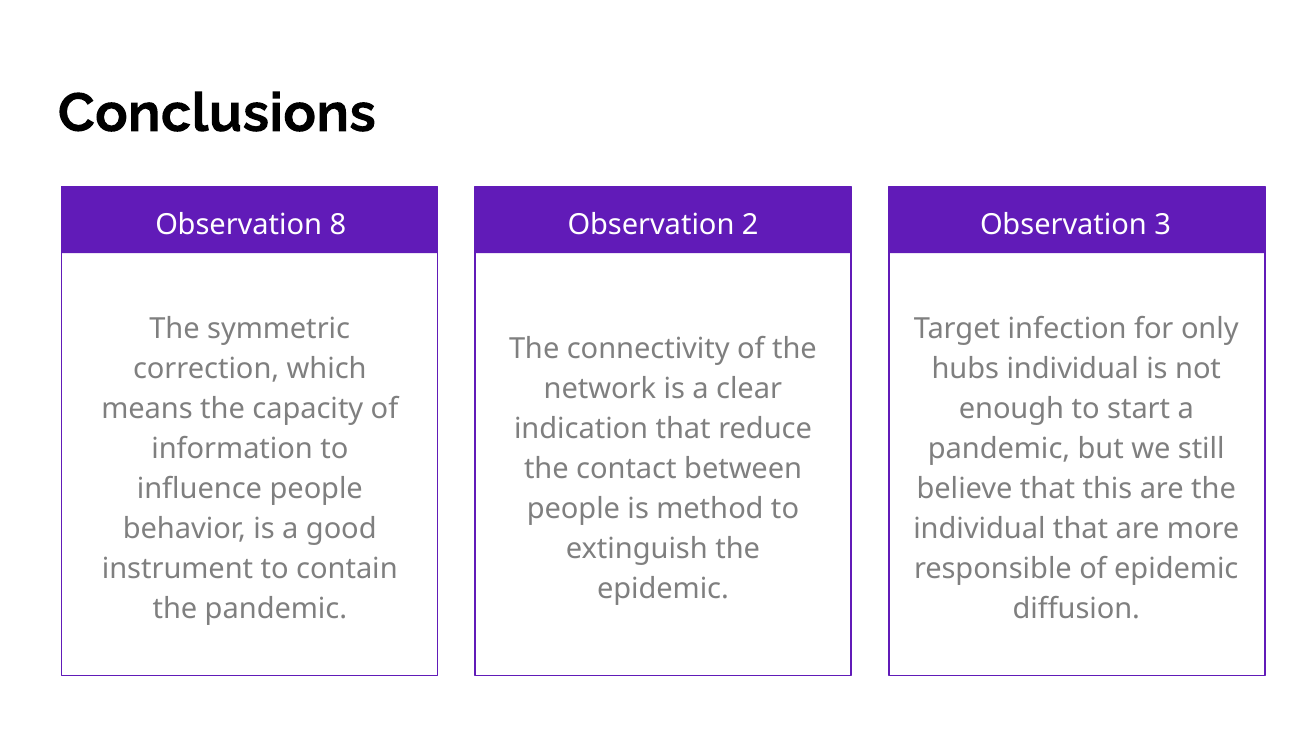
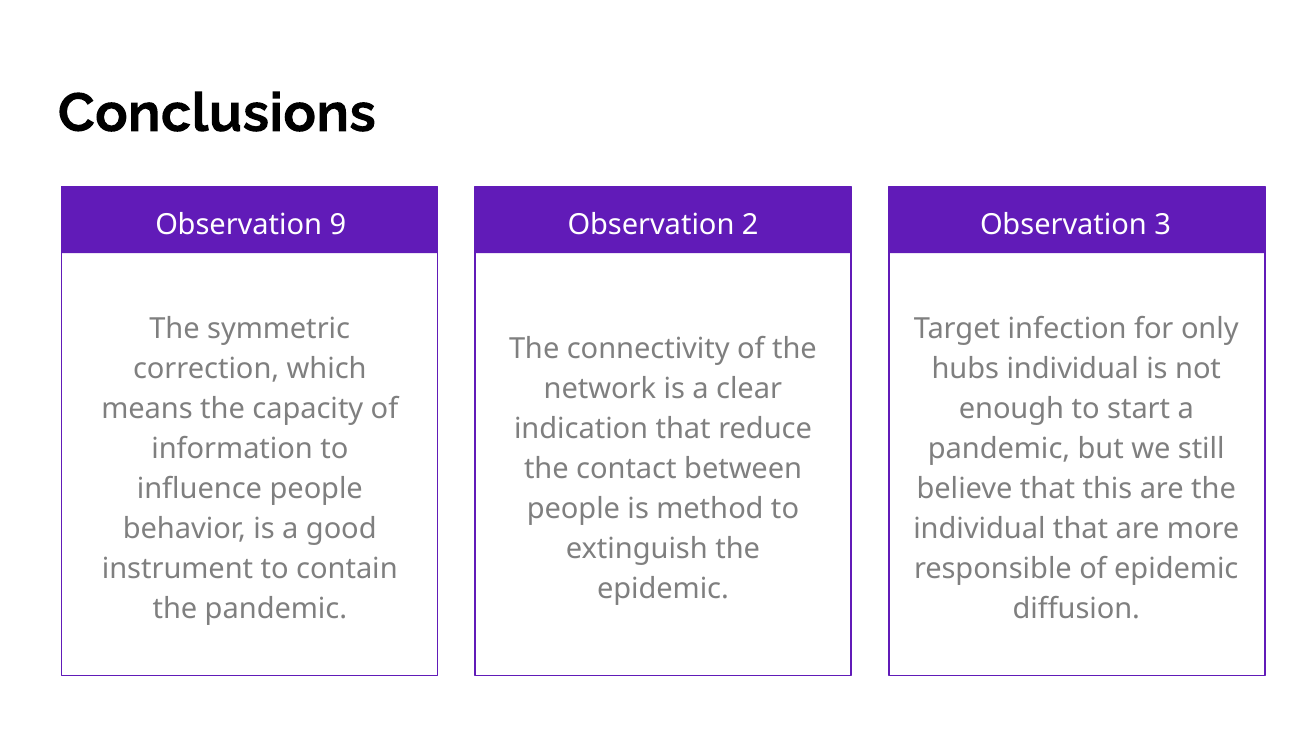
8: 8 -> 9
